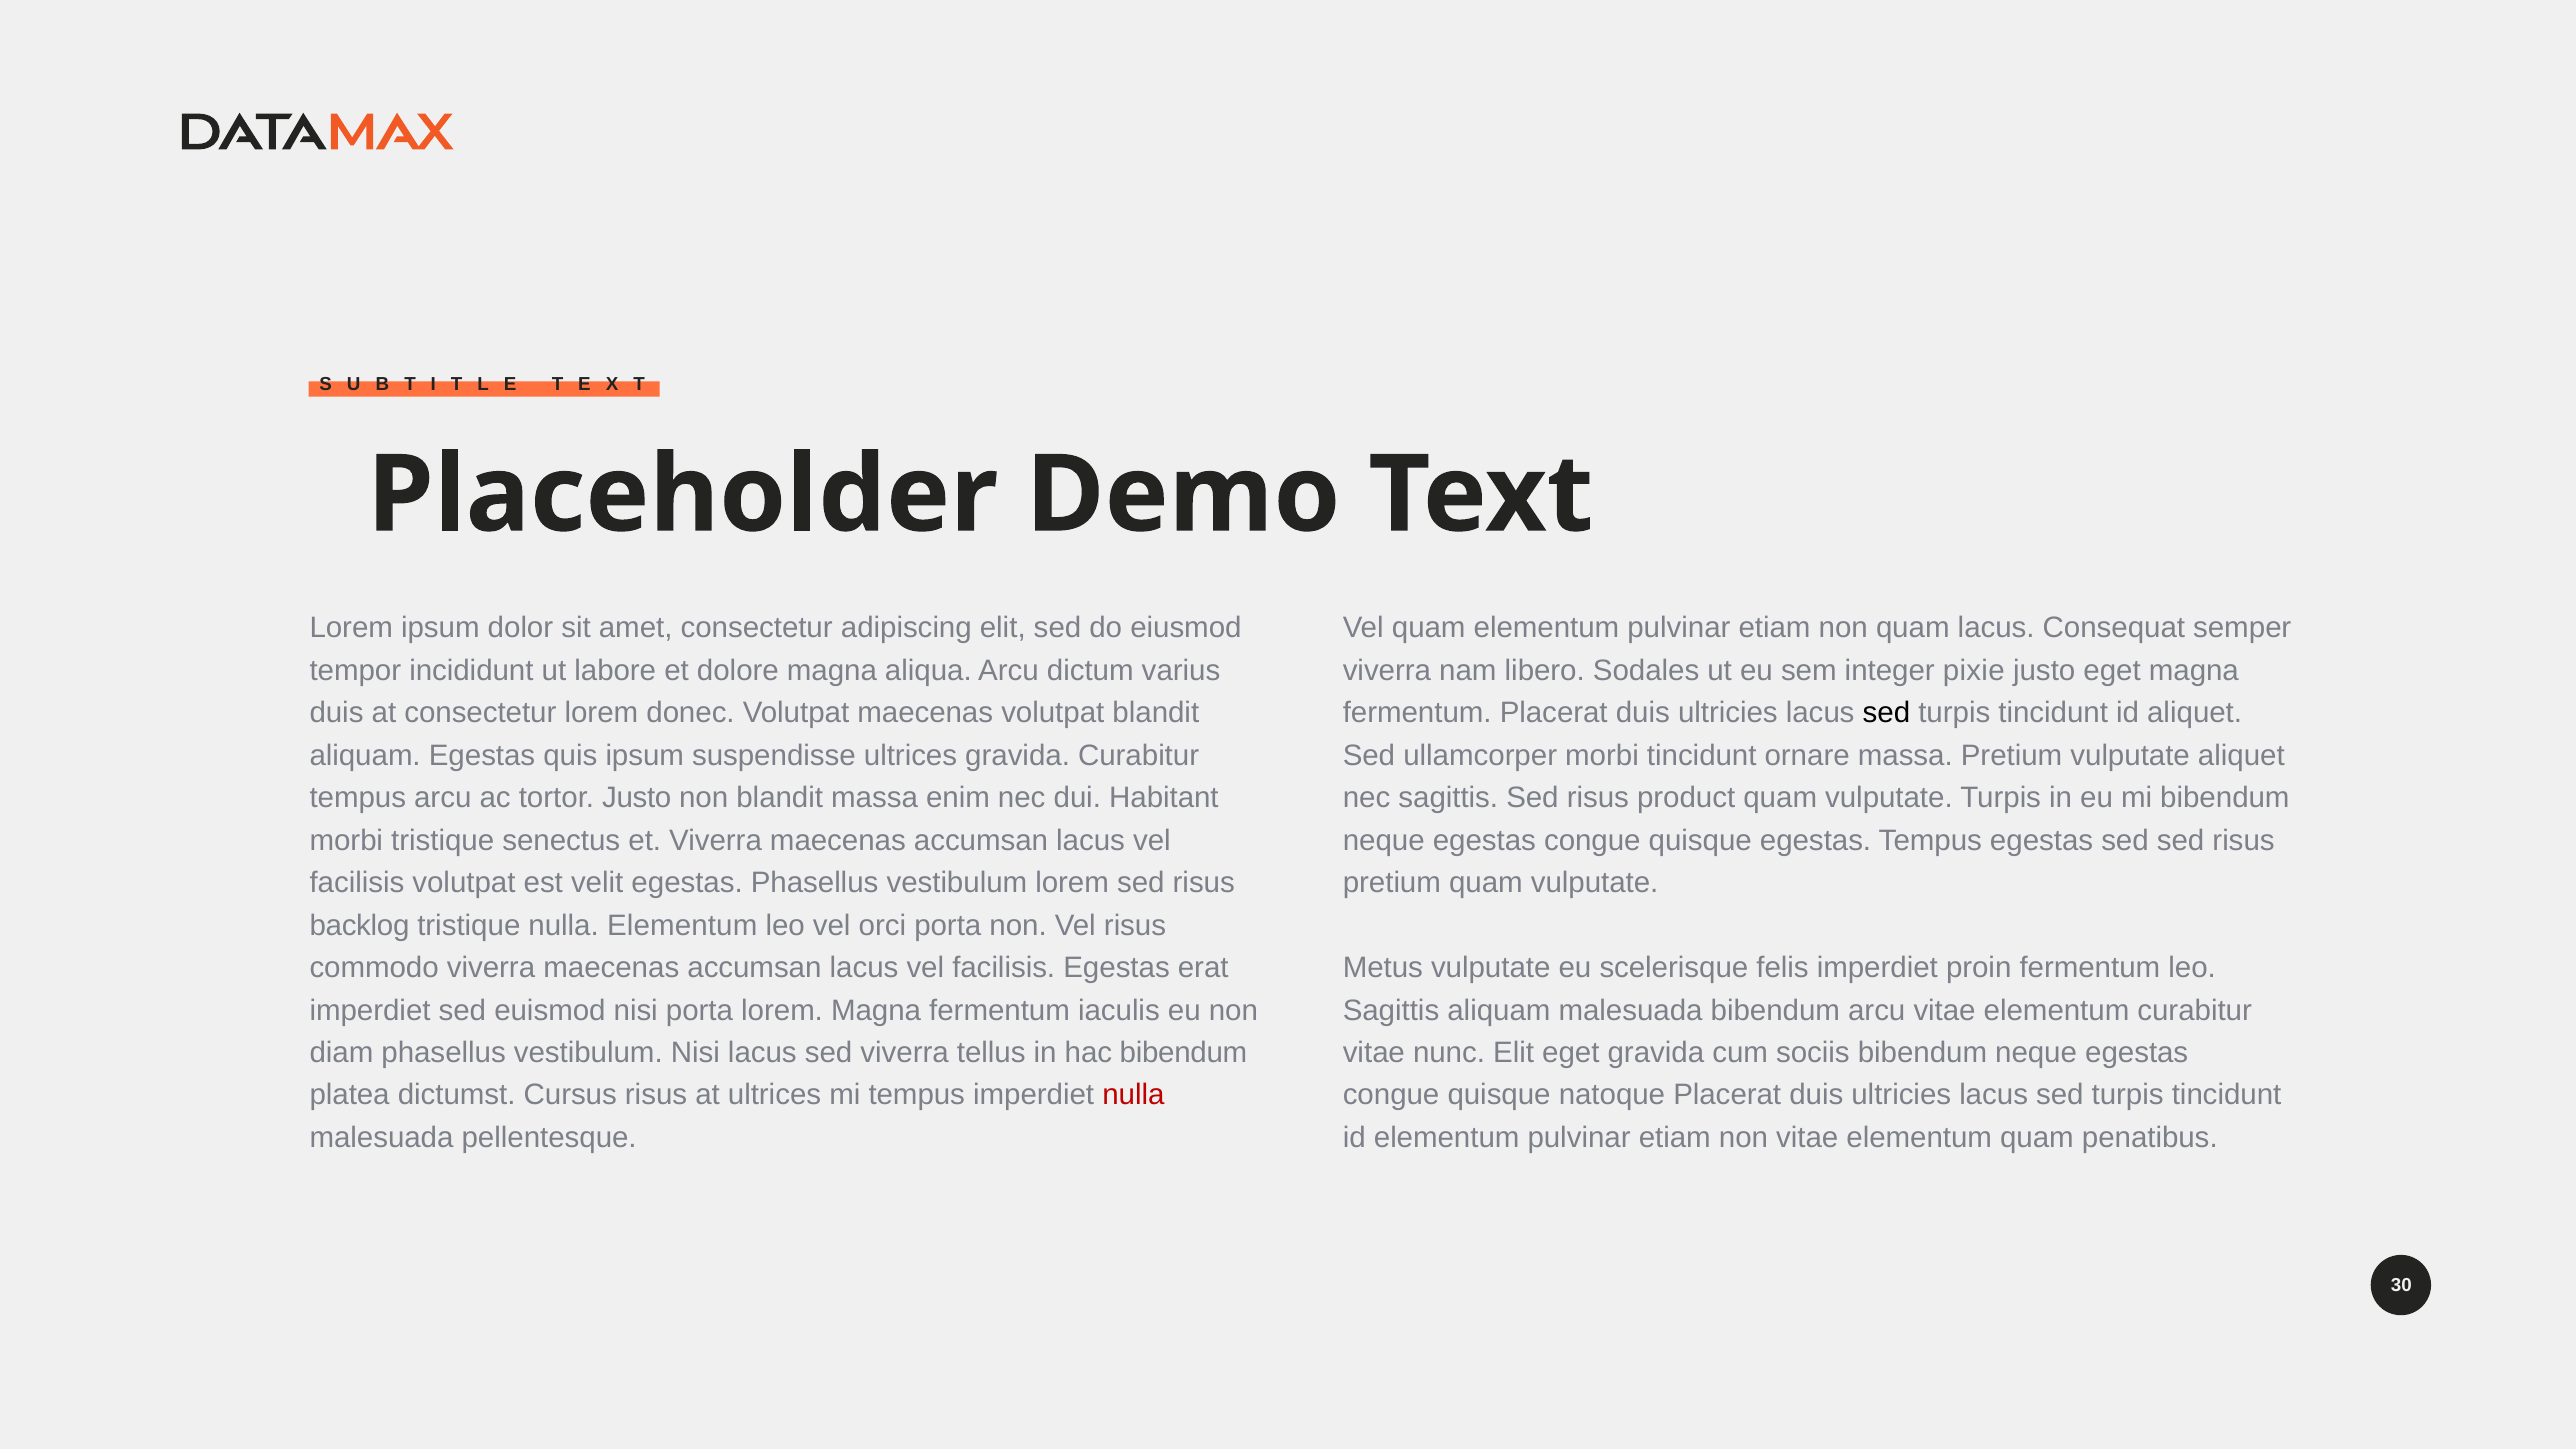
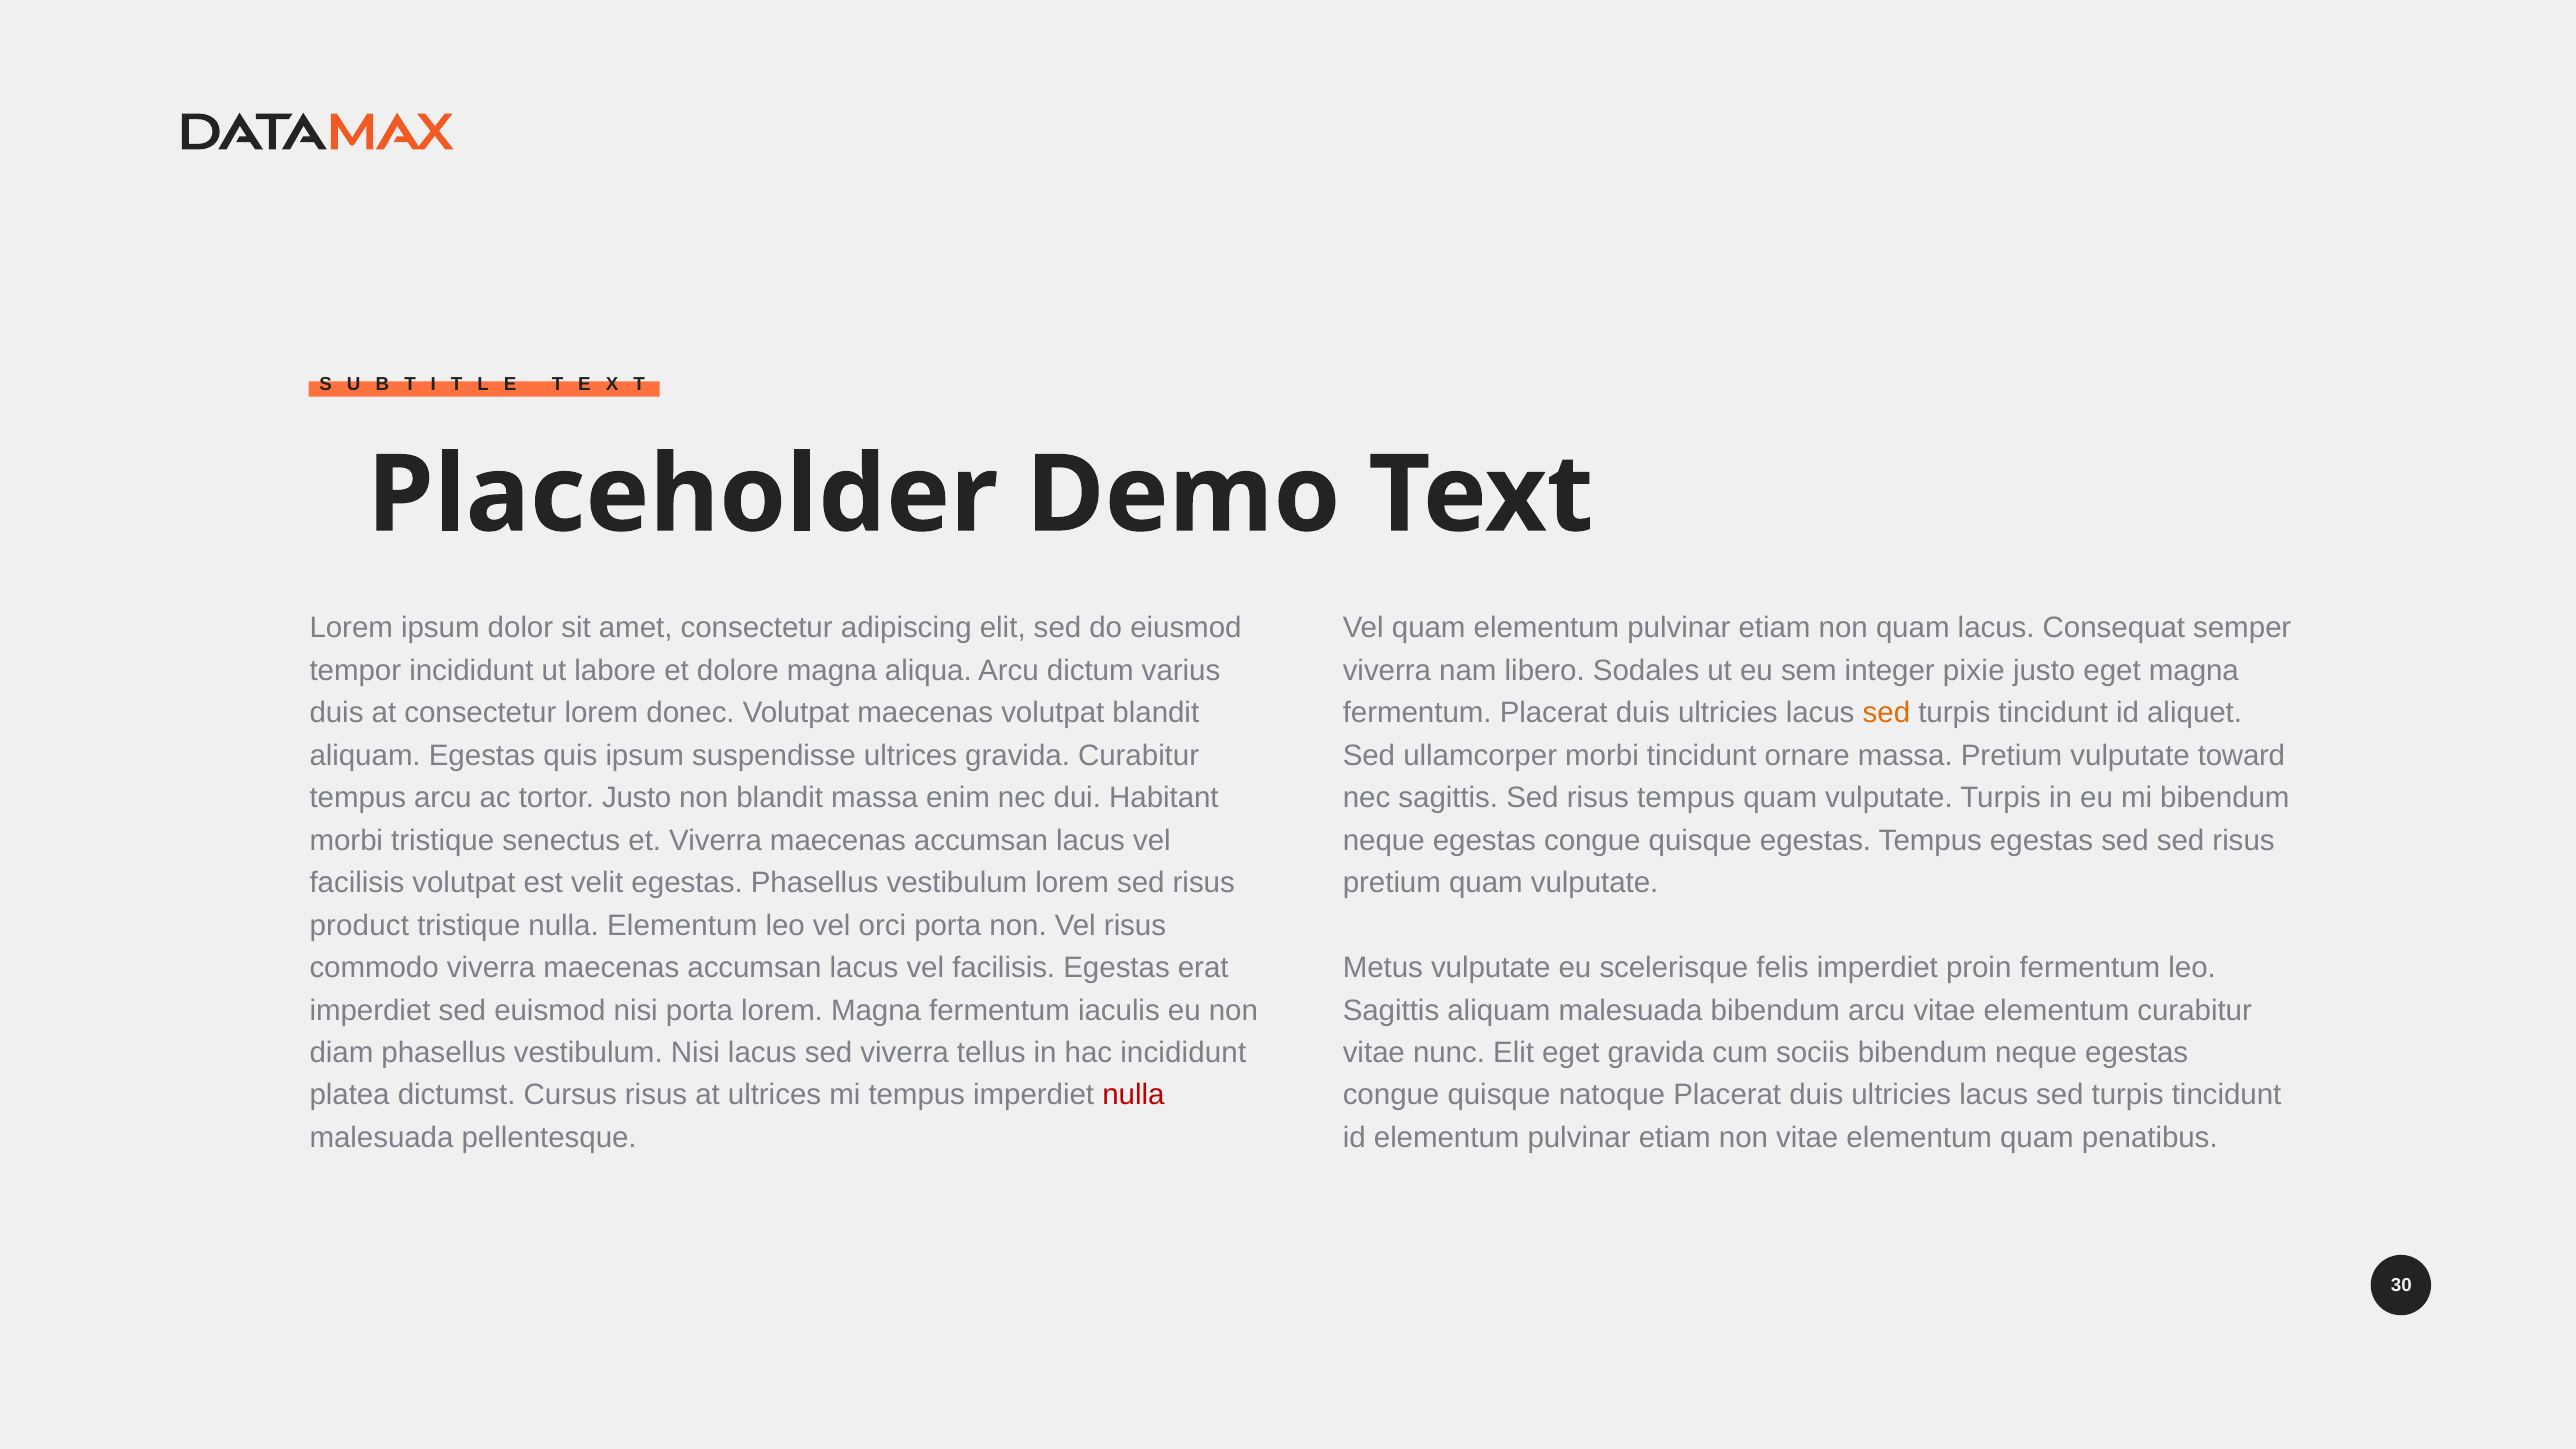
sed at (1886, 713) colour: black -> orange
vulputate aliquet: aliquet -> toward
risus product: product -> tempus
backlog: backlog -> product
hac bibendum: bibendum -> incididunt
